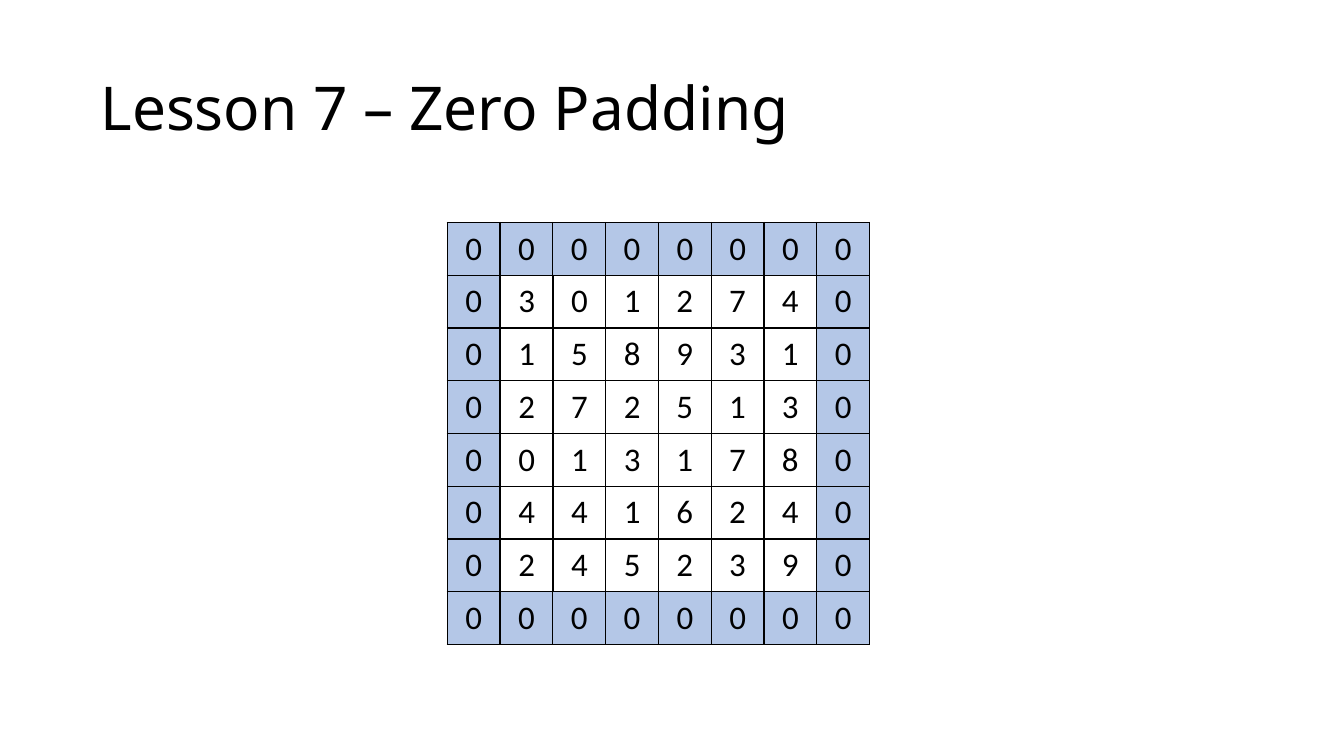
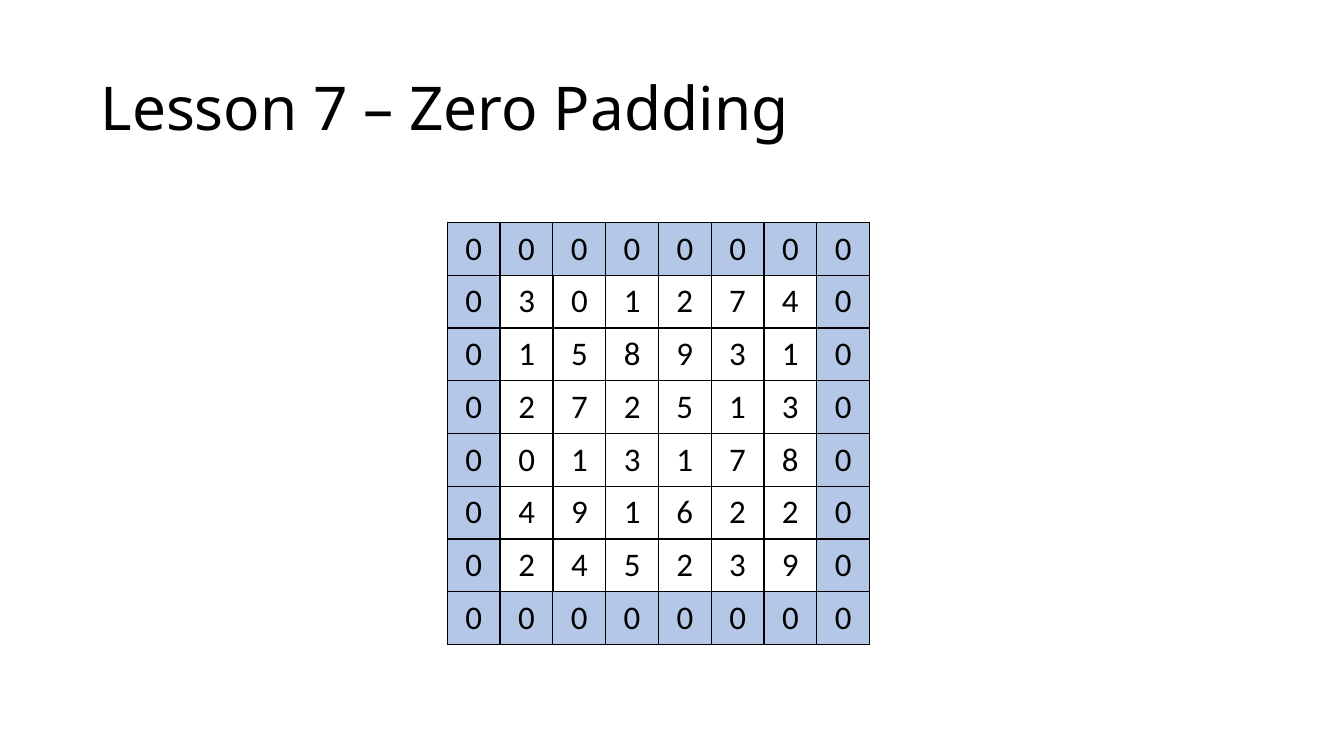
4 4: 4 -> 9
6 2 4: 4 -> 2
